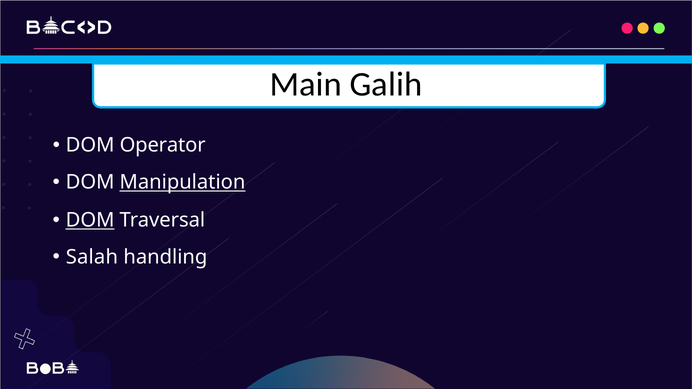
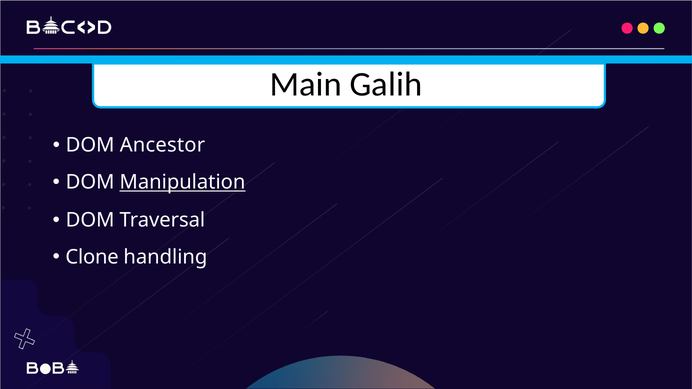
Operator: Operator -> Ancestor
DOM at (90, 220) underline: present -> none
Salah: Salah -> Clone
